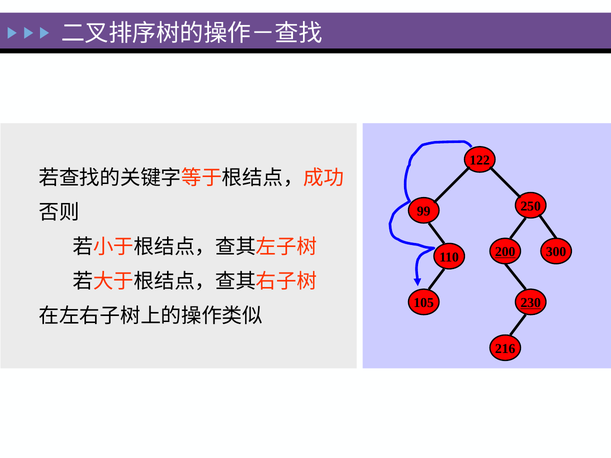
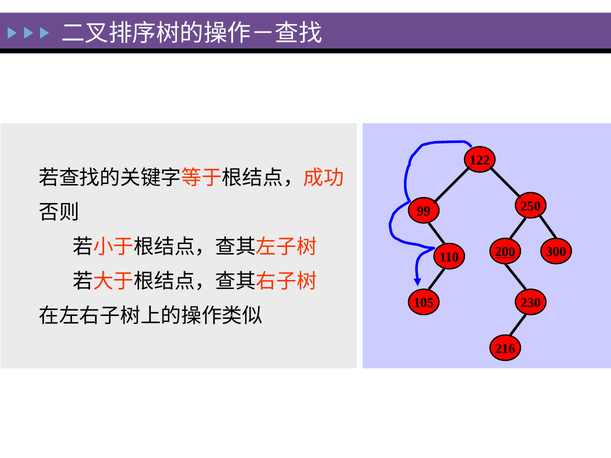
230 underline: present -> none
